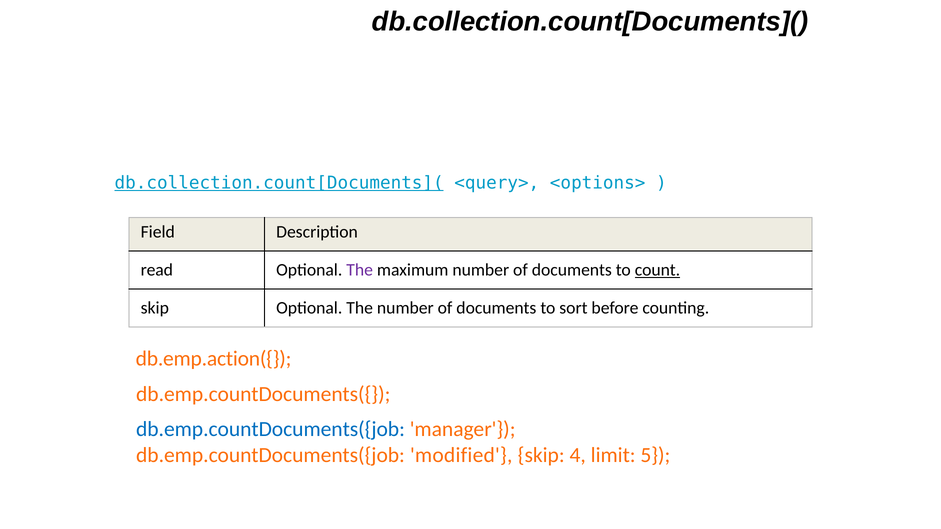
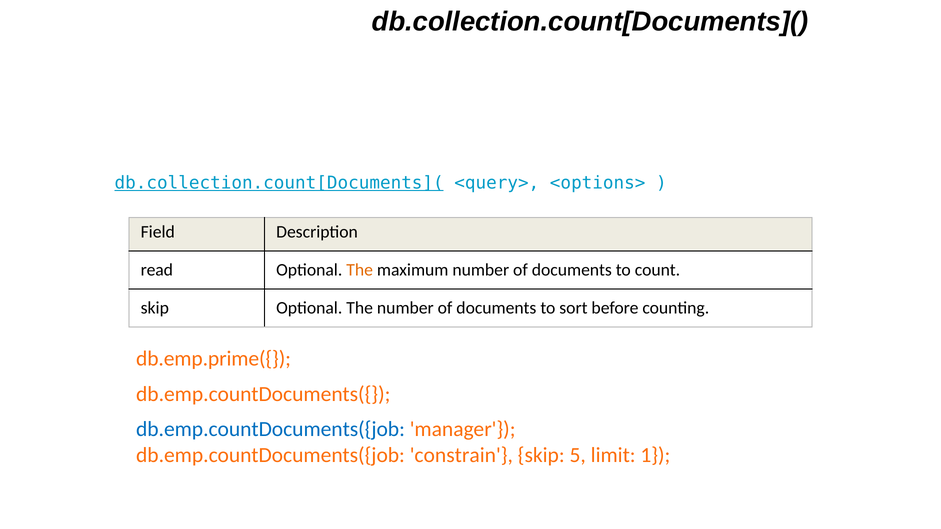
The at (360, 270) colour: purple -> orange
count underline: present -> none
db.emp.action({: db.emp.action({ -> db.emp.prime({
modified: modified -> constrain
4: 4 -> 5
5: 5 -> 1
